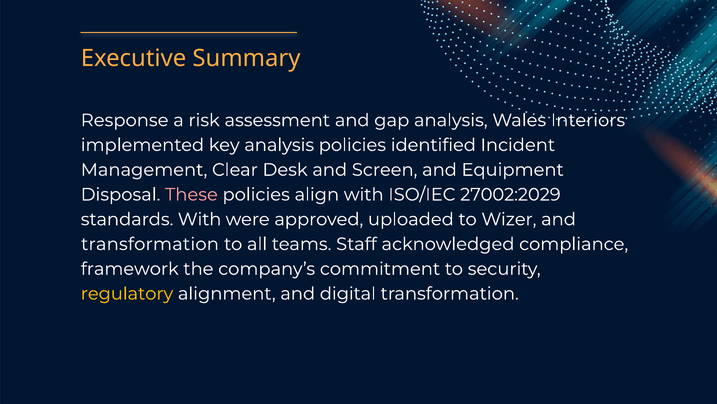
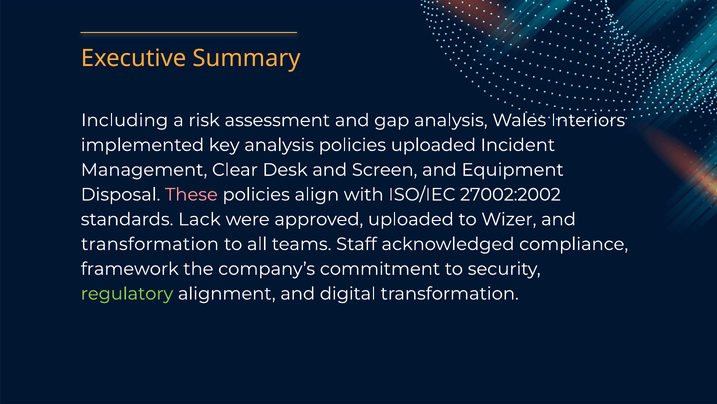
Response: Response -> Including
policies identified: identified -> uploaded
27002:2029: 27002:2029 -> 27002:2002
standards With: With -> Lack
regulatory colour: yellow -> light green
